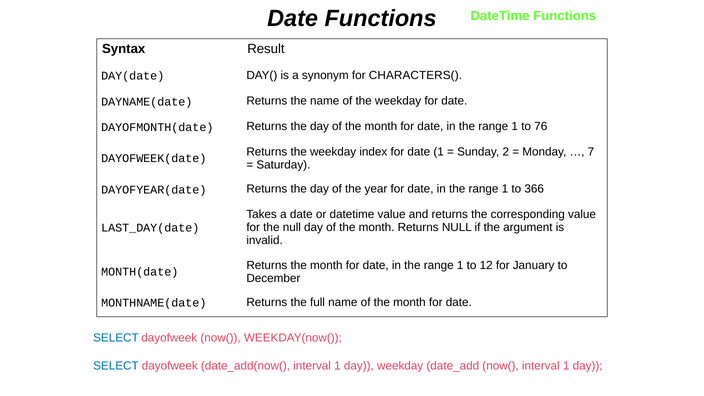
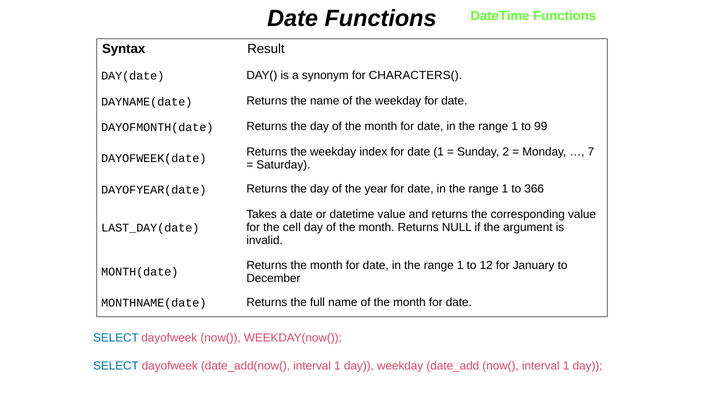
76: 76 -> 99
the null: null -> cell
